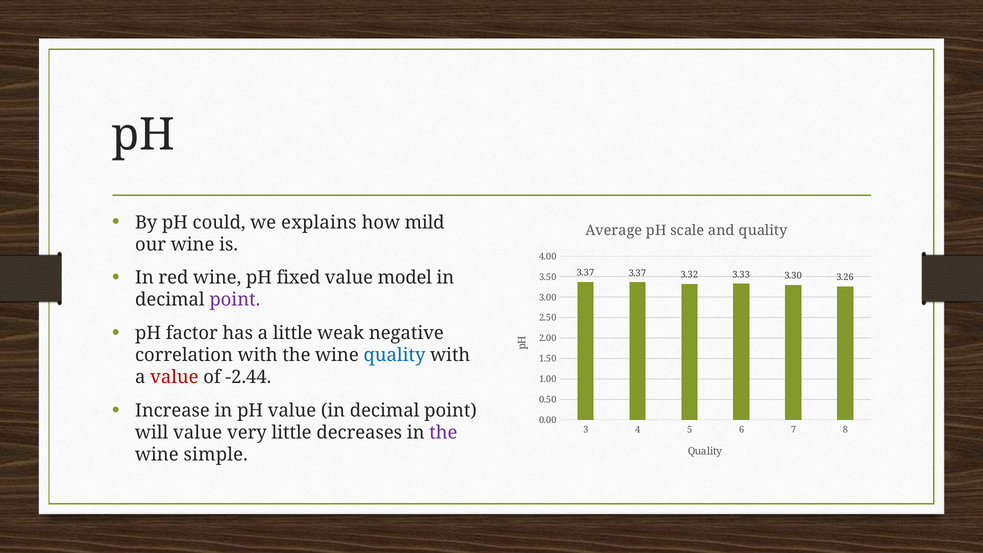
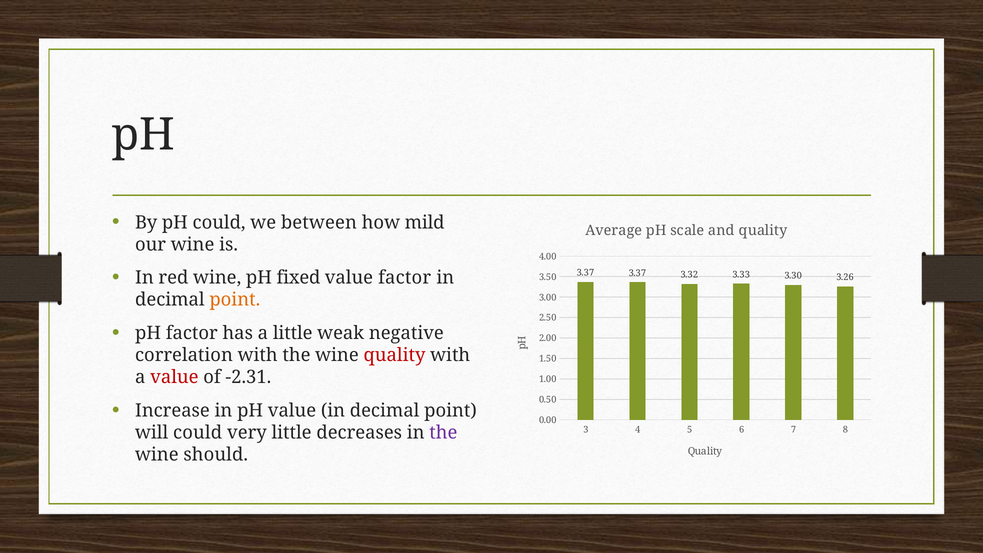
explains: explains -> between
value model: model -> factor
point at (235, 300) colour: purple -> orange
quality at (394, 355) colour: blue -> red
-2.44: -2.44 -> -2.31
will value: value -> could
simple: simple -> should
